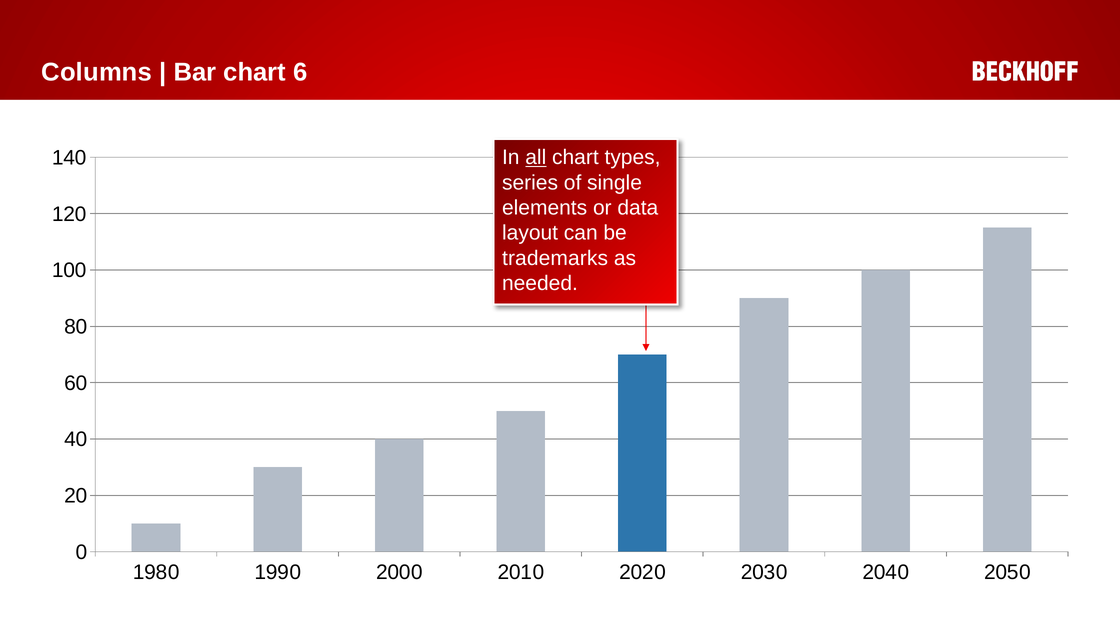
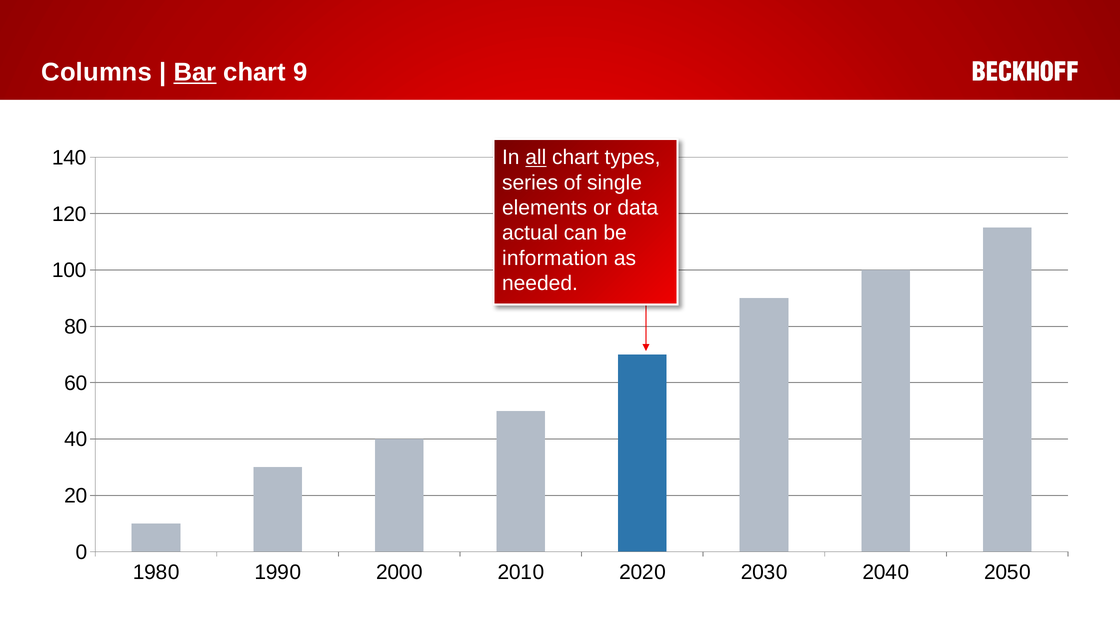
Bar underline: none -> present
6: 6 -> 9
layout: layout -> actual
trademarks: trademarks -> information
